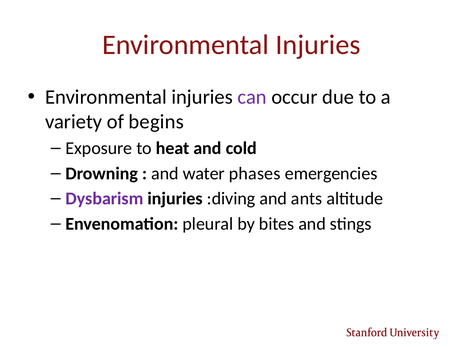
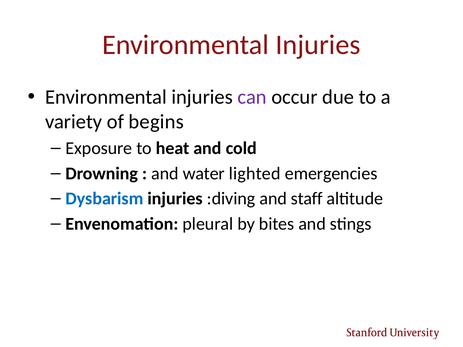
phases: phases -> lighted
Dysbarism colour: purple -> blue
ants: ants -> staff
